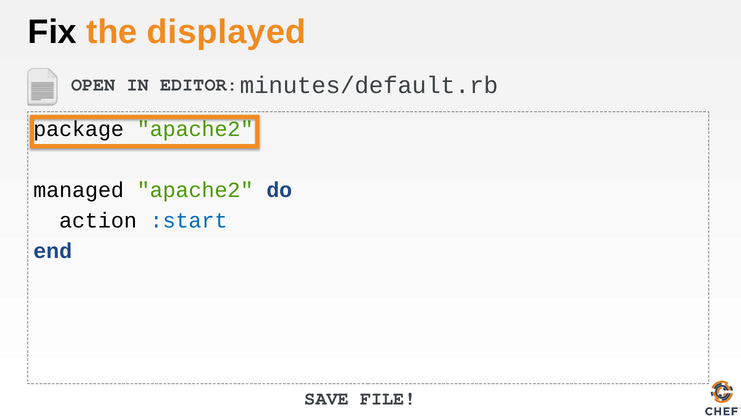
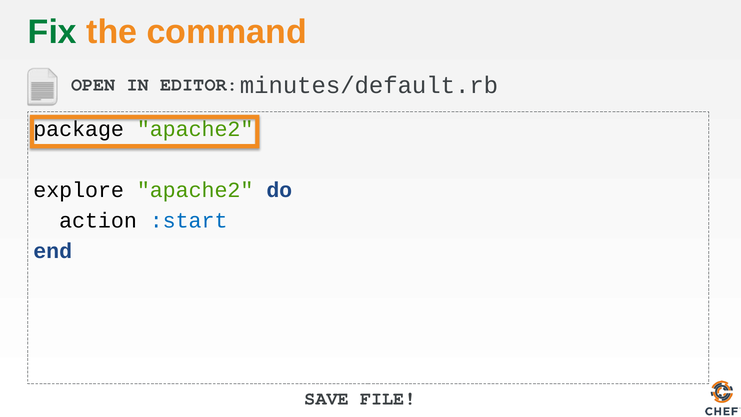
Fix colour: black -> green
displayed: displayed -> command
managed: managed -> explore
